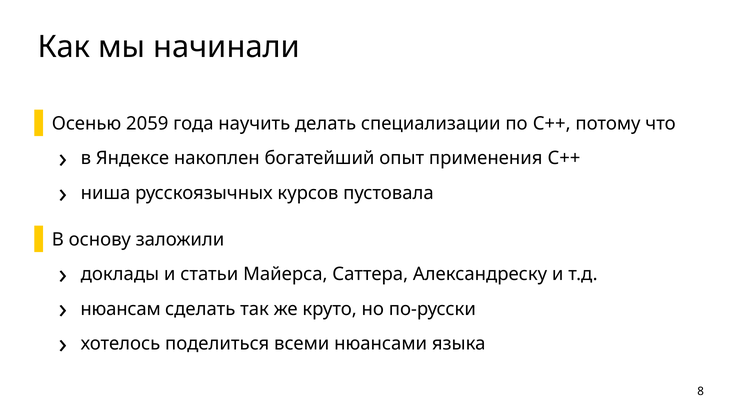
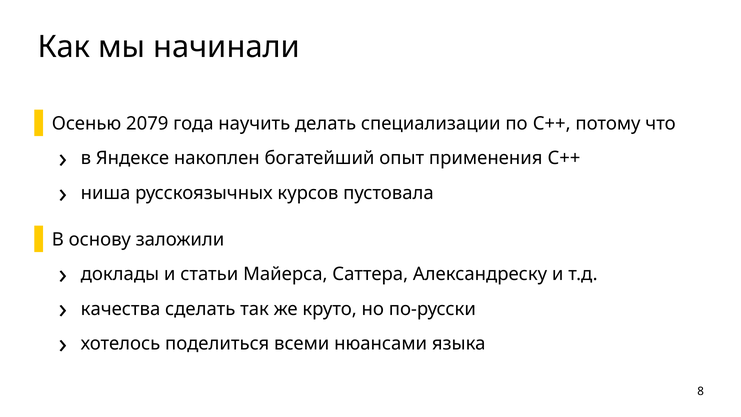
2059: 2059 -> 2079
нюансам: нюансам -> качества
